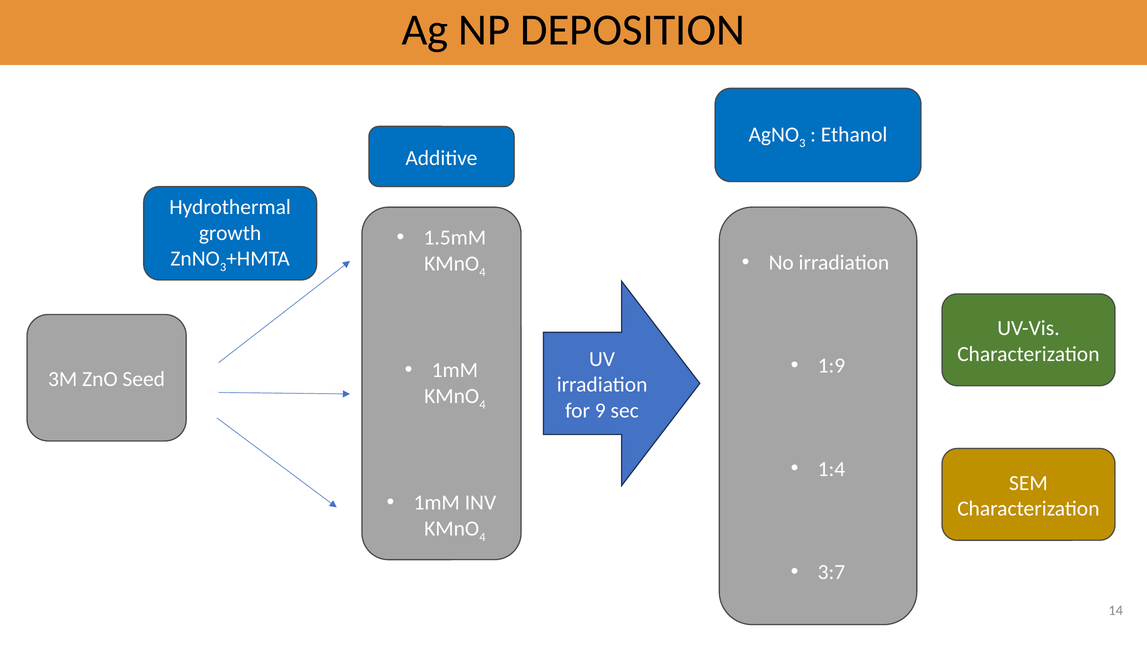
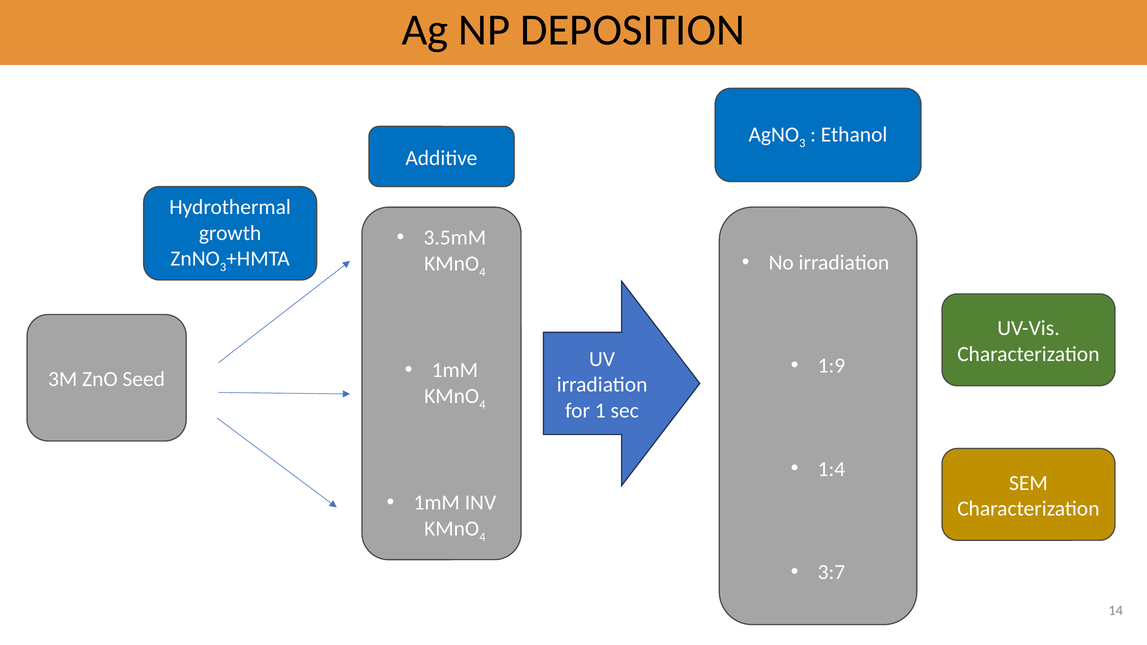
1.5mM: 1.5mM -> 3.5mM
9: 9 -> 1
